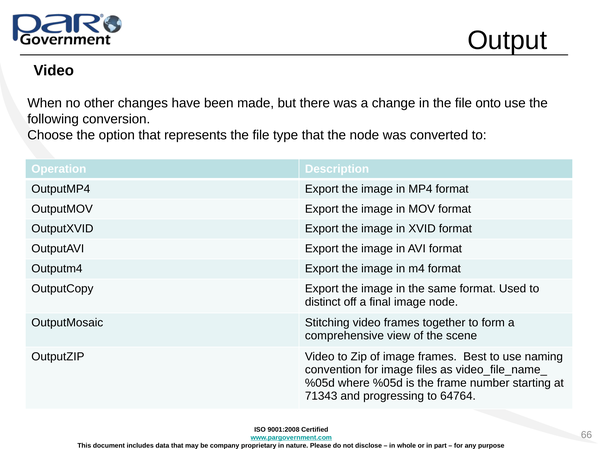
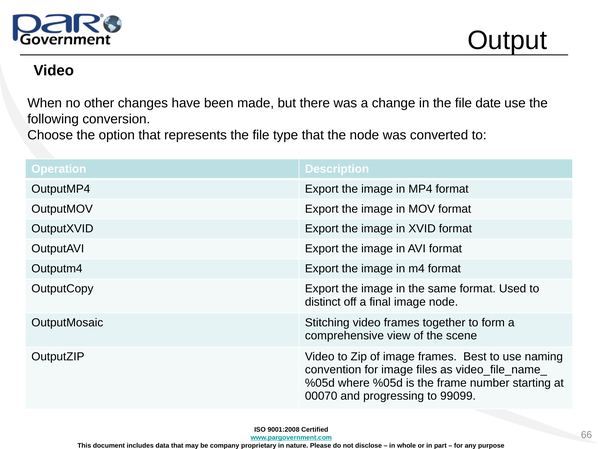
onto: onto -> date
71343: 71343 -> 00070
64764: 64764 -> 99099
